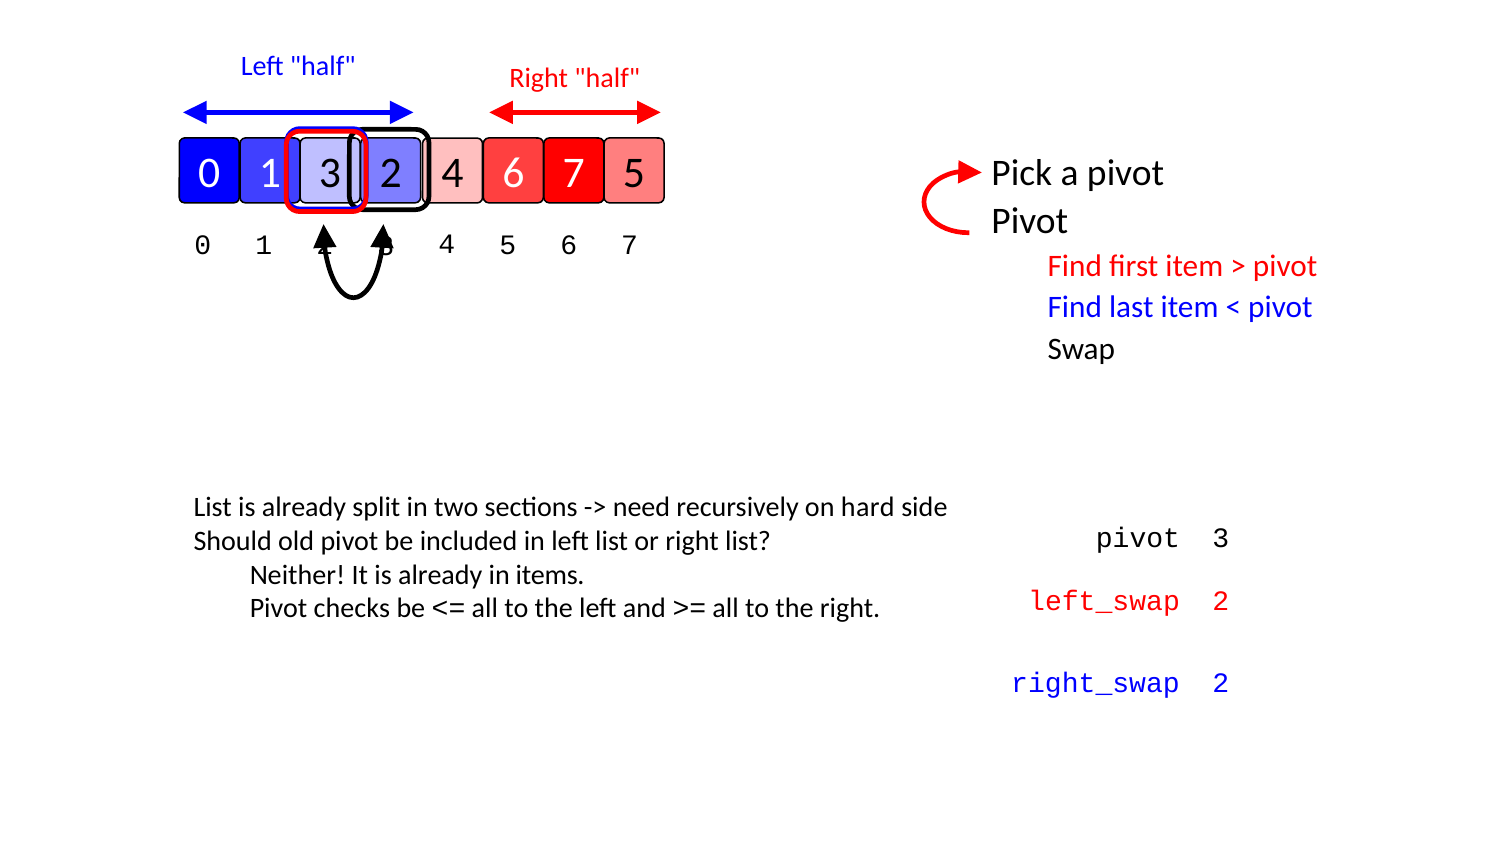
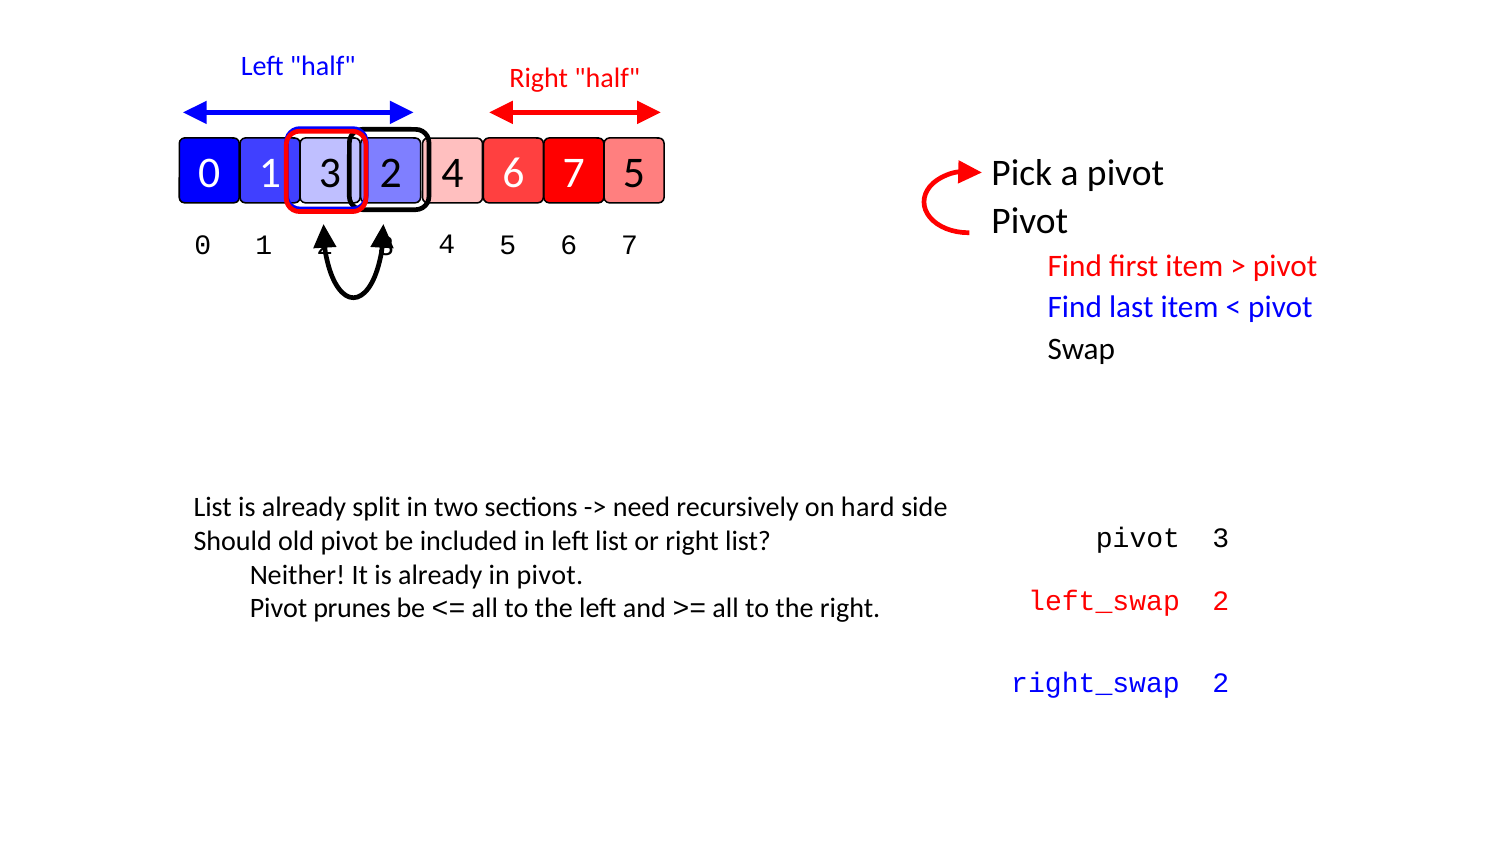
in items: items -> pivot
checks: checks -> prunes
